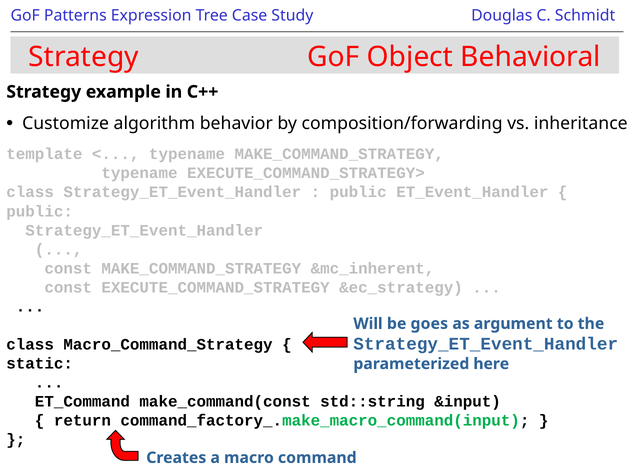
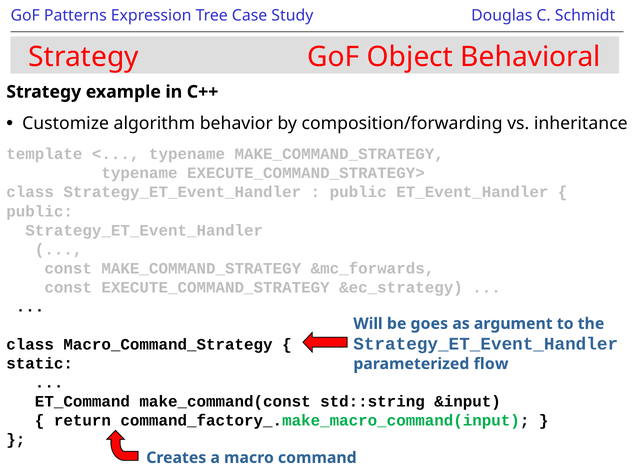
&mc_inherent: &mc_inherent -> &mc_forwards
here: here -> flow
